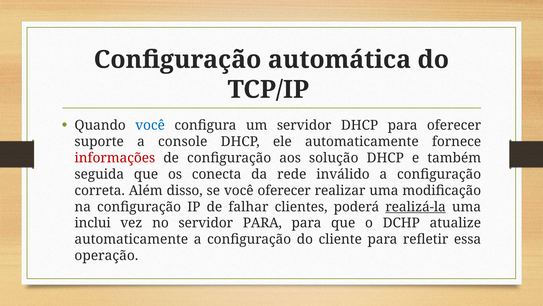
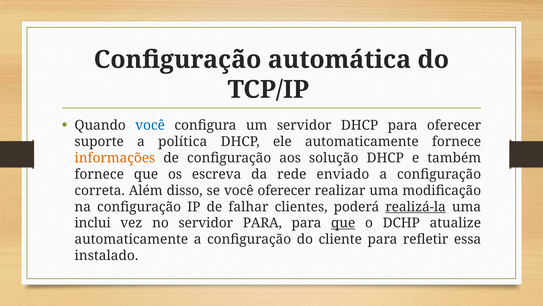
console: console -> política
informações colour: red -> orange
seguida at (99, 174): seguida -> fornece
conecta: conecta -> escreva
inválido: inválido -> enviado
que at (343, 223) underline: none -> present
operação: operação -> instalado
